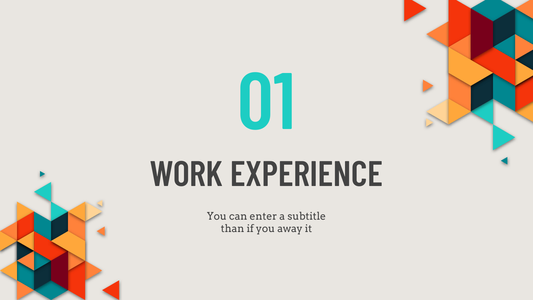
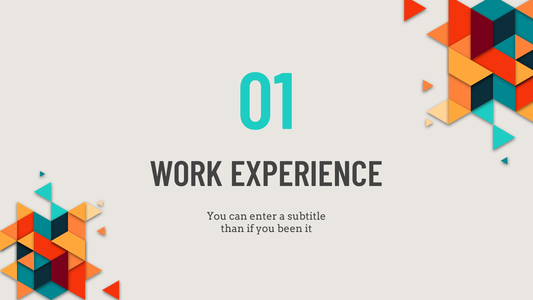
away: away -> been
